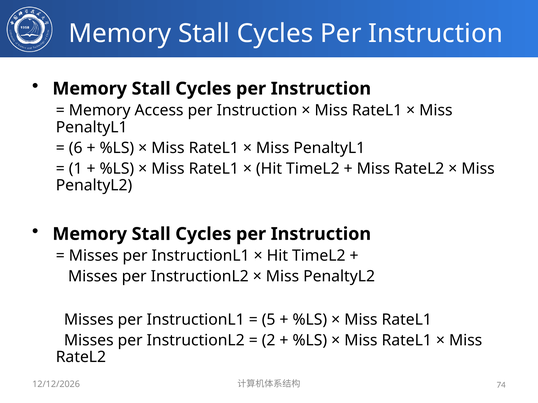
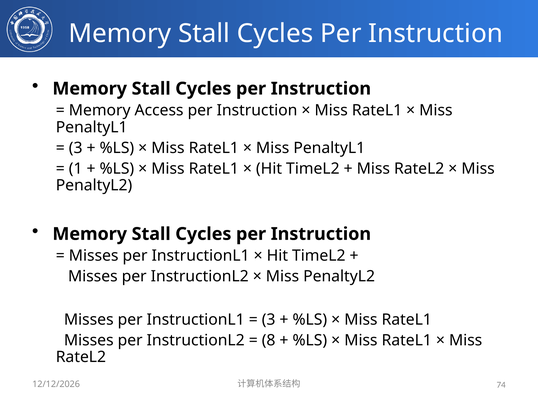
6 at (76, 148): 6 -> 3
5 at (269, 320): 5 -> 3
2: 2 -> 8
